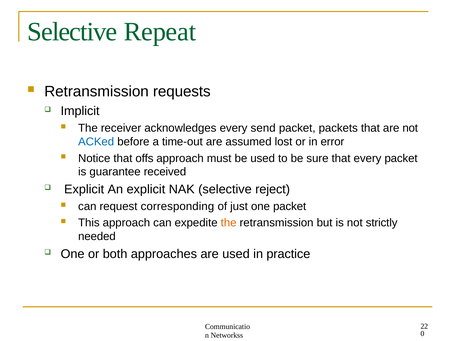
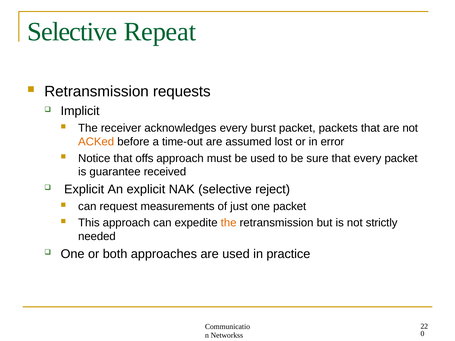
send: send -> burst
ACKed colour: blue -> orange
corresponding: corresponding -> measurements
